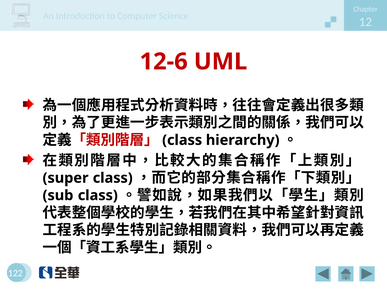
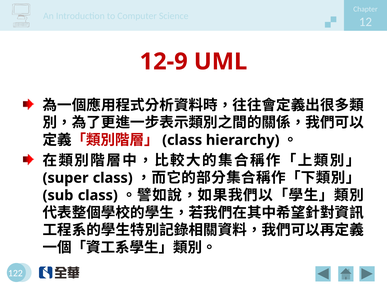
12-6: 12-6 -> 12-9
